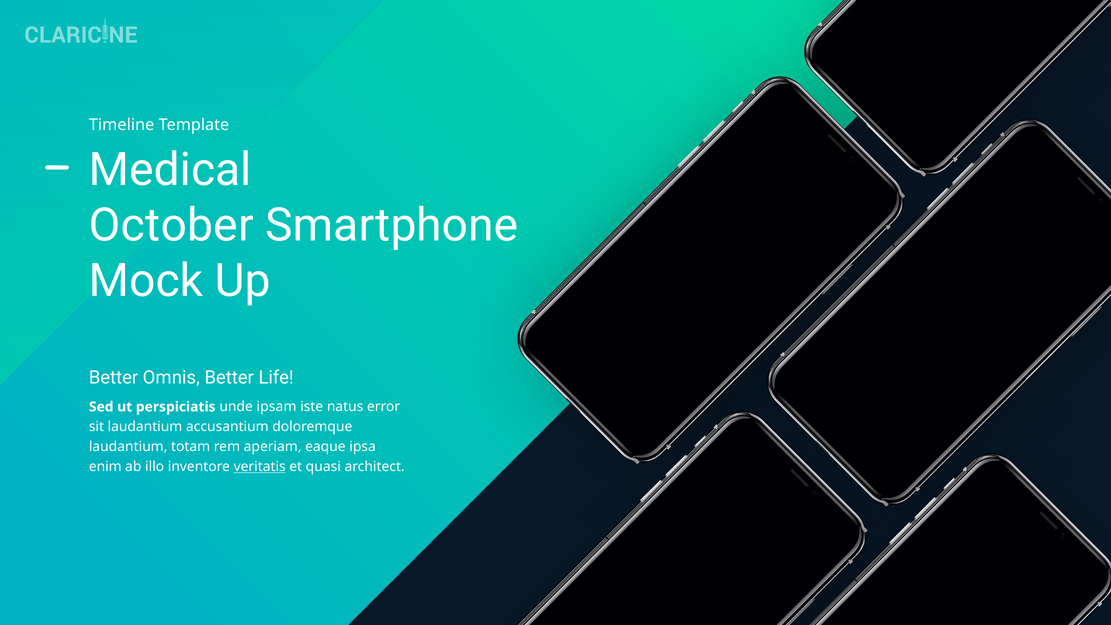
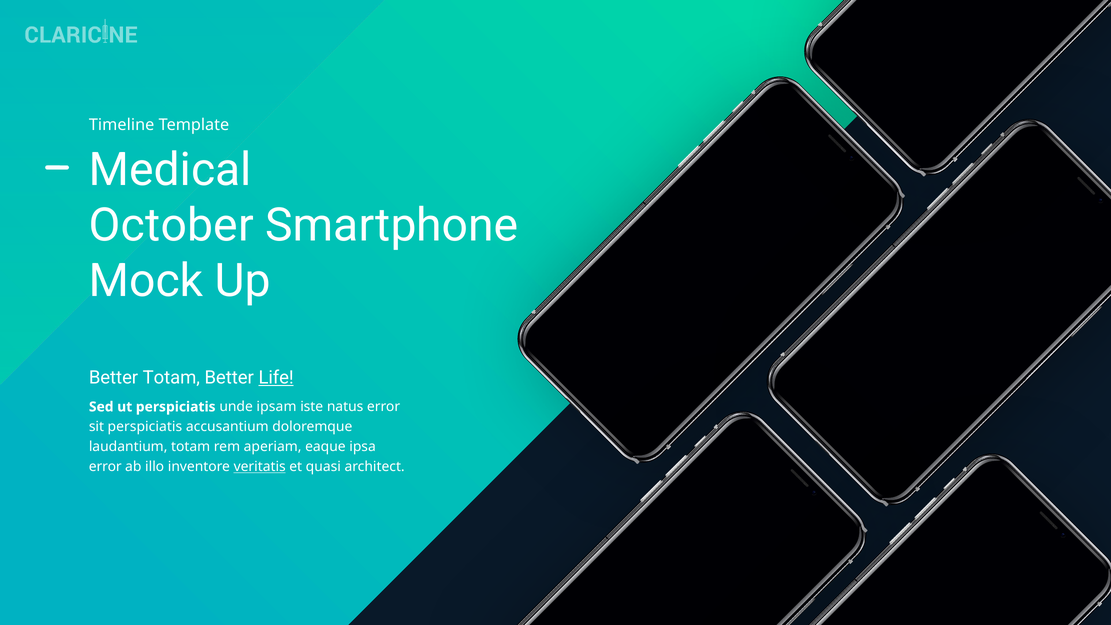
Better Omnis: Omnis -> Totam
Life underline: none -> present
sit laudantium: laudantium -> perspiciatis
enim at (105, 467): enim -> error
